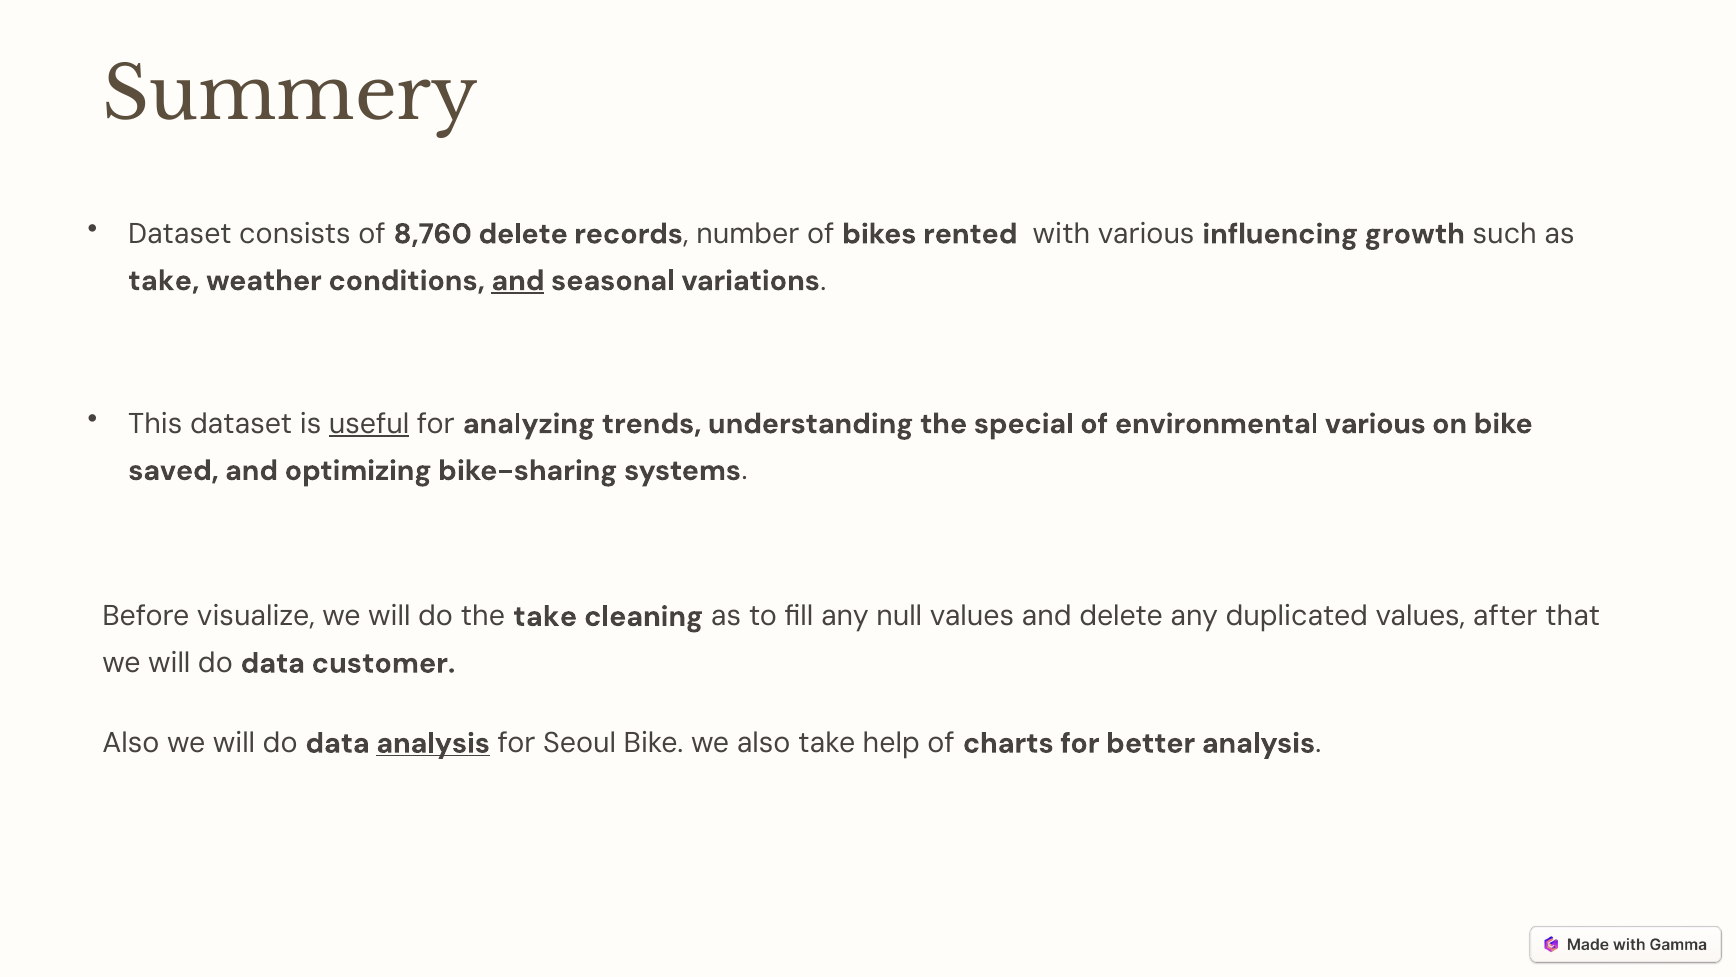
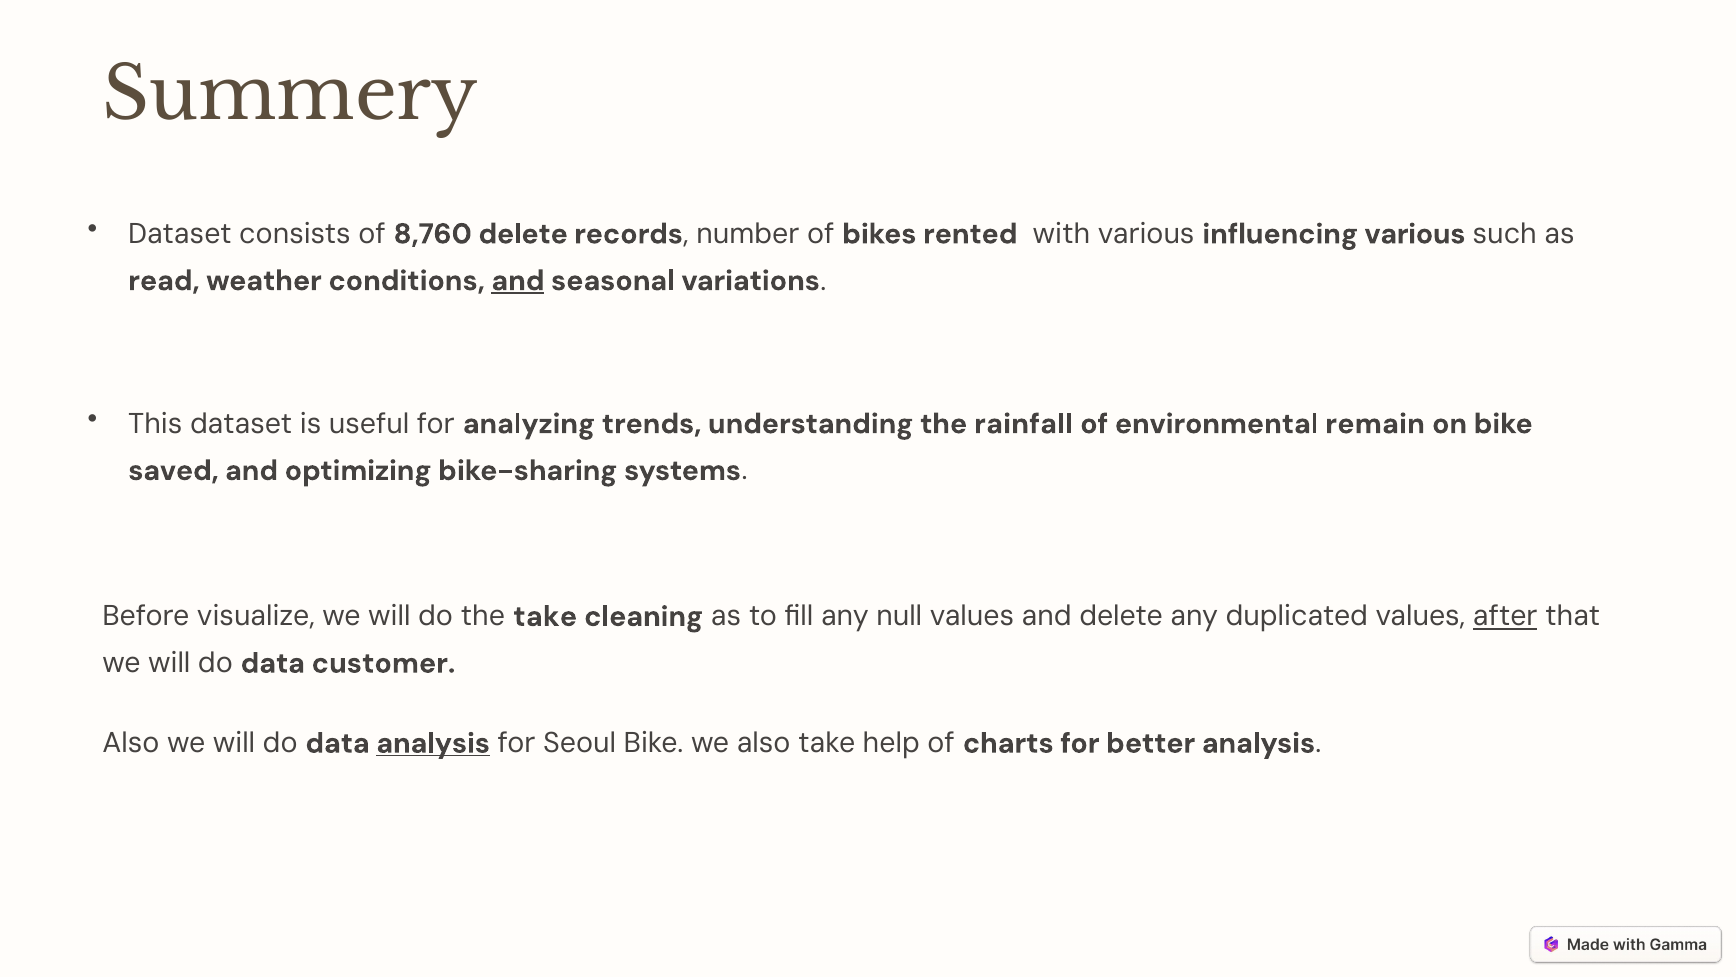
influencing growth: growth -> various
take at (164, 281): take -> read
useful underline: present -> none
special: special -> rainfall
environmental various: various -> remain
after underline: none -> present
